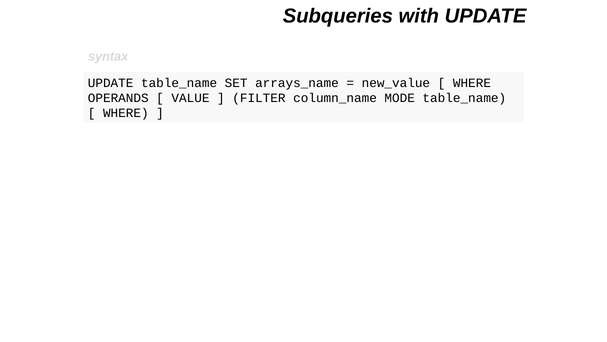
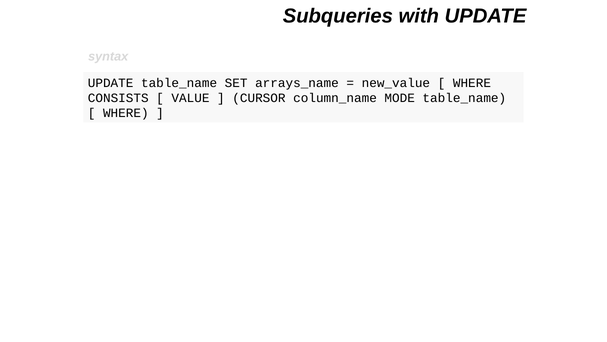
OPERANDS: OPERANDS -> CONSISTS
FILTER: FILTER -> CURSOR
